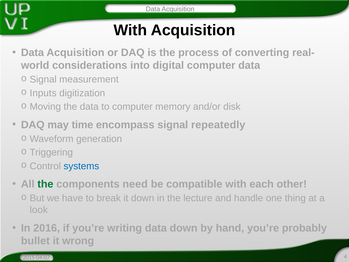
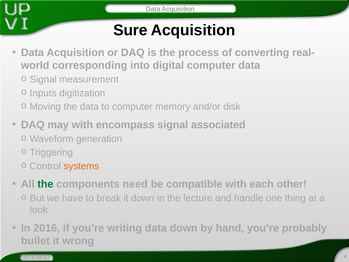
With at (130, 30): With -> Sure
considerations: considerations -> corresponding
may time: time -> with
repeatedly: repeatedly -> associated
systems colour: blue -> orange
